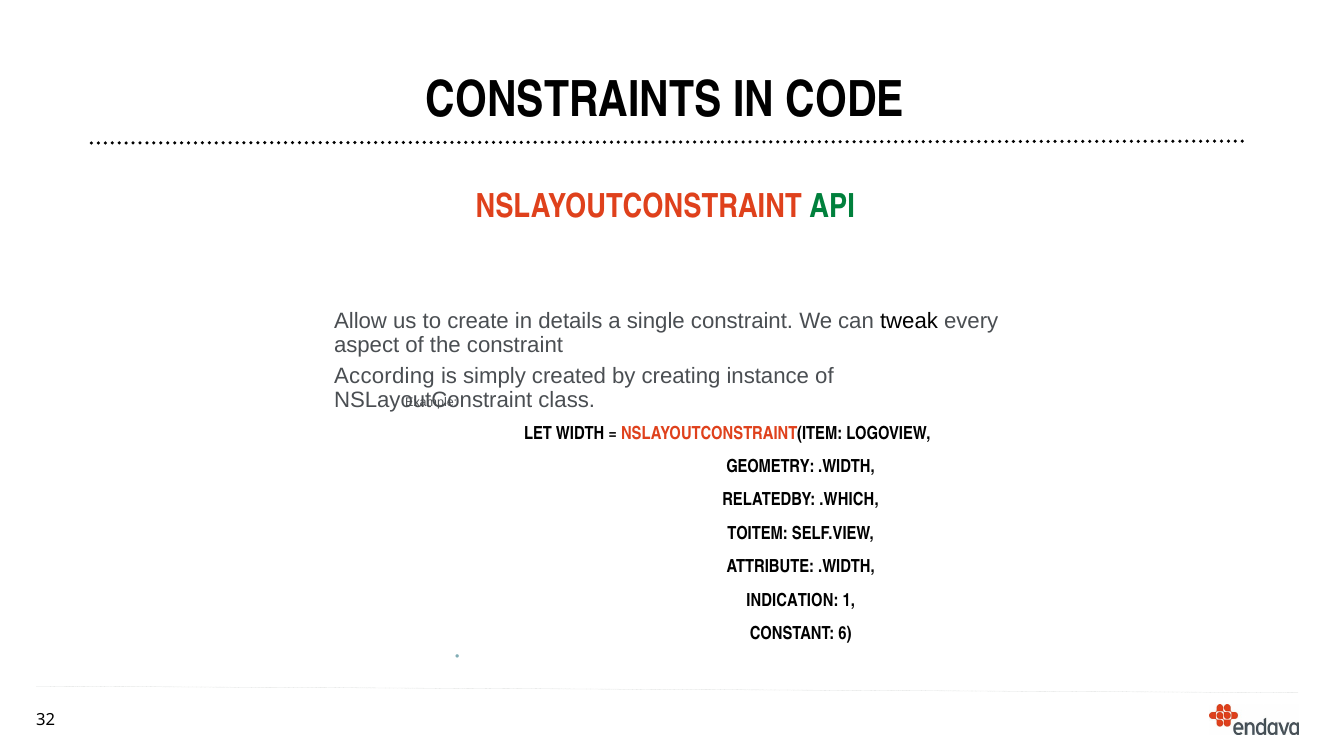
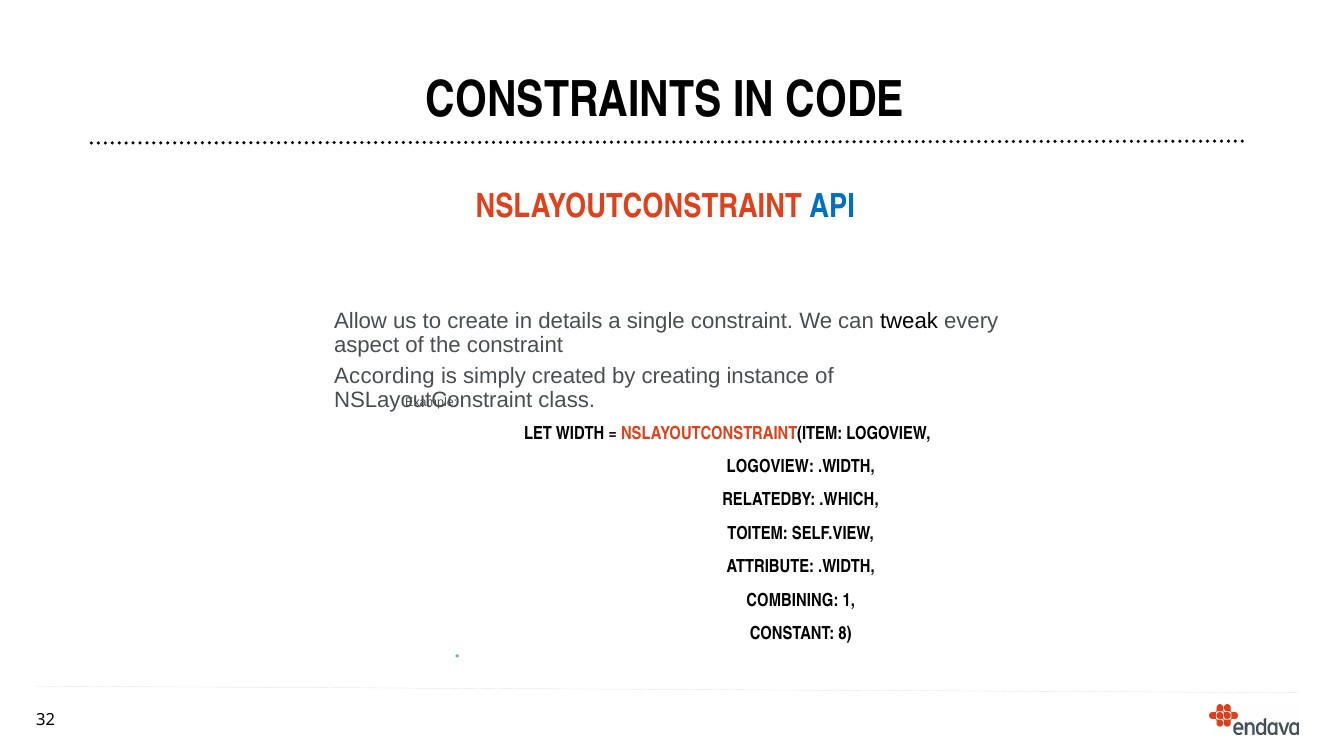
API colour: green -> blue
GEOMETRY at (770, 467): GEOMETRY -> LOGOVIEW
INDICATION: INDICATION -> COMBINING
6: 6 -> 8
